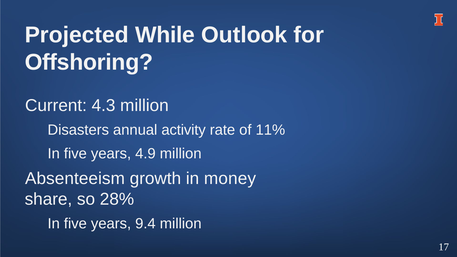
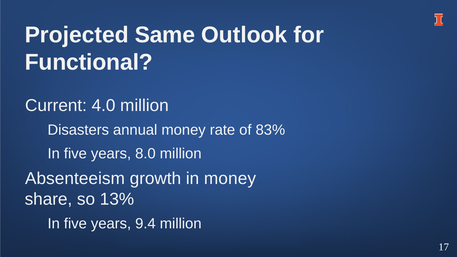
While: While -> Same
Offshoring: Offshoring -> Functional
4.3: 4.3 -> 4.0
annual activity: activity -> money
11%: 11% -> 83%
4.9: 4.9 -> 8.0
28%: 28% -> 13%
